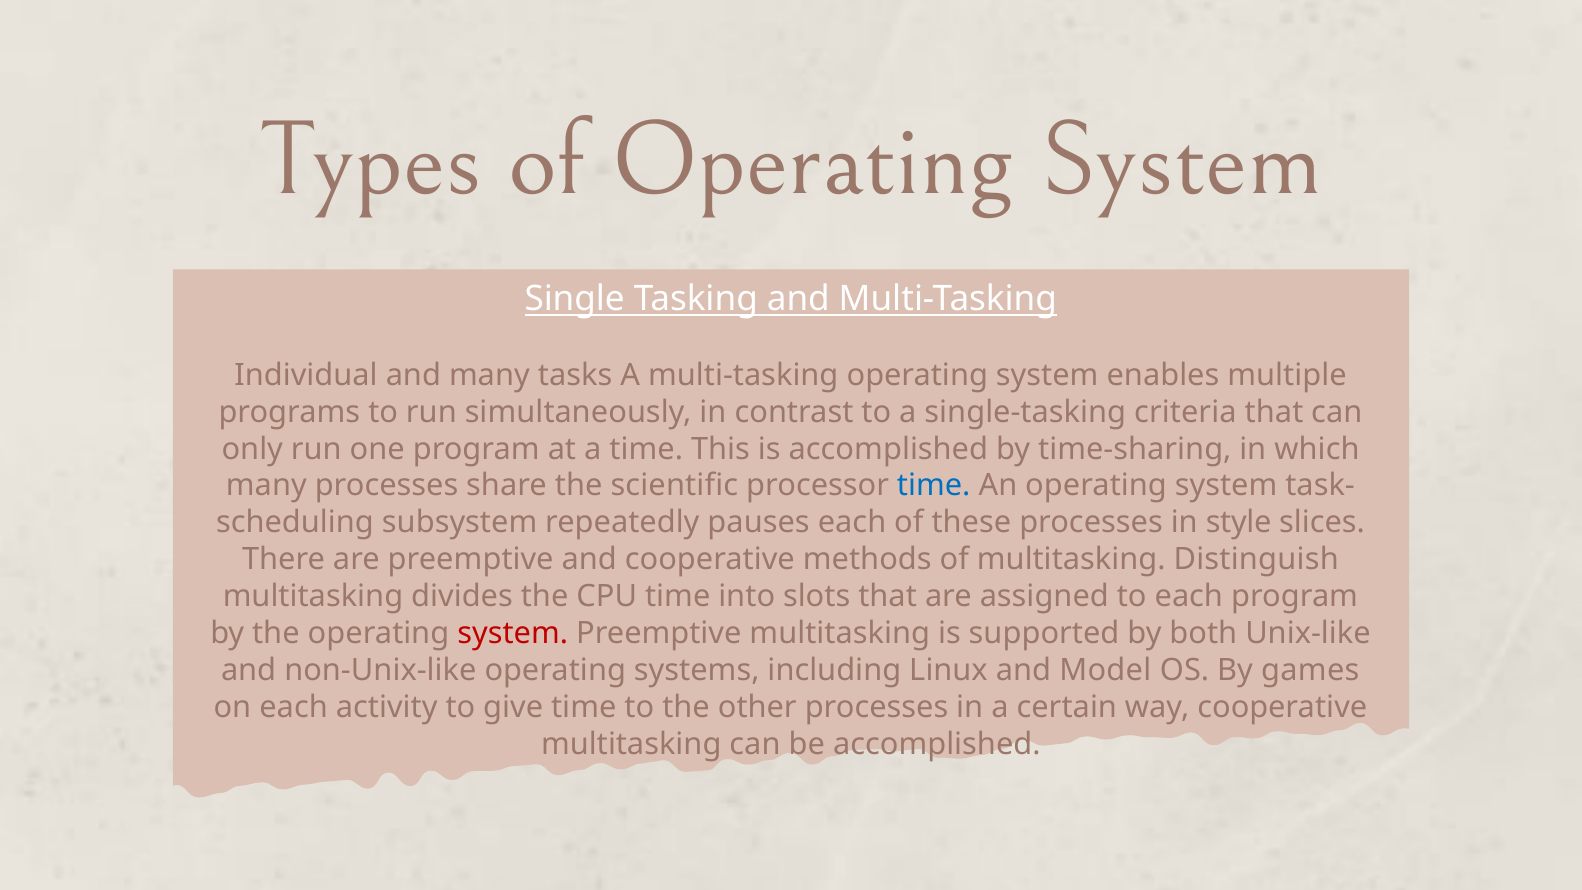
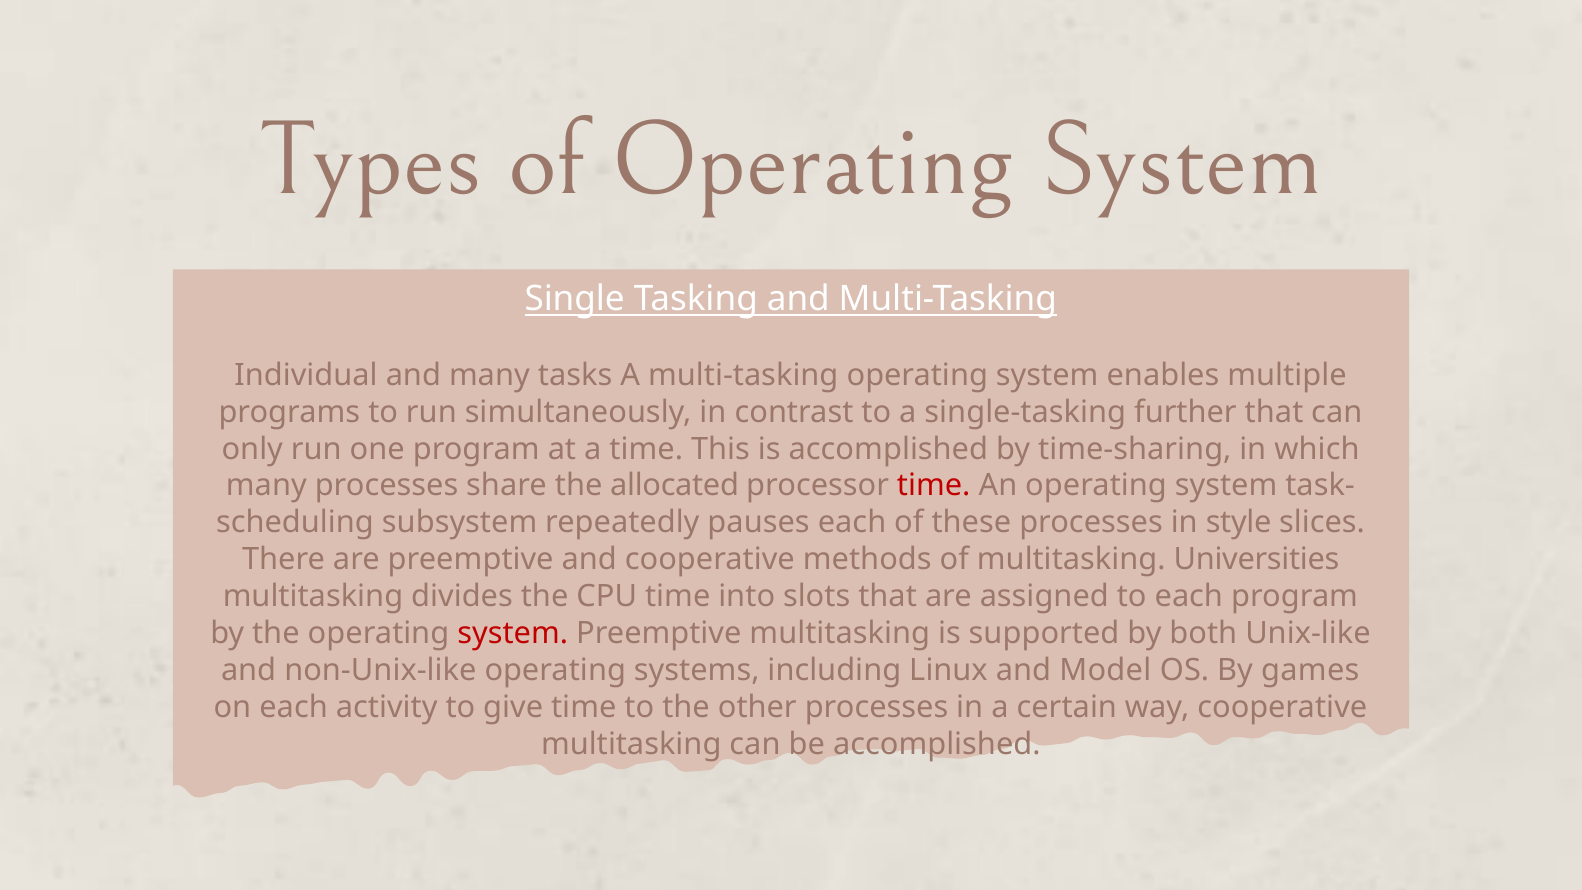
criteria: criteria -> further
scientific: scientific -> allocated
time at (934, 486) colour: blue -> red
Distinguish: Distinguish -> Universities
